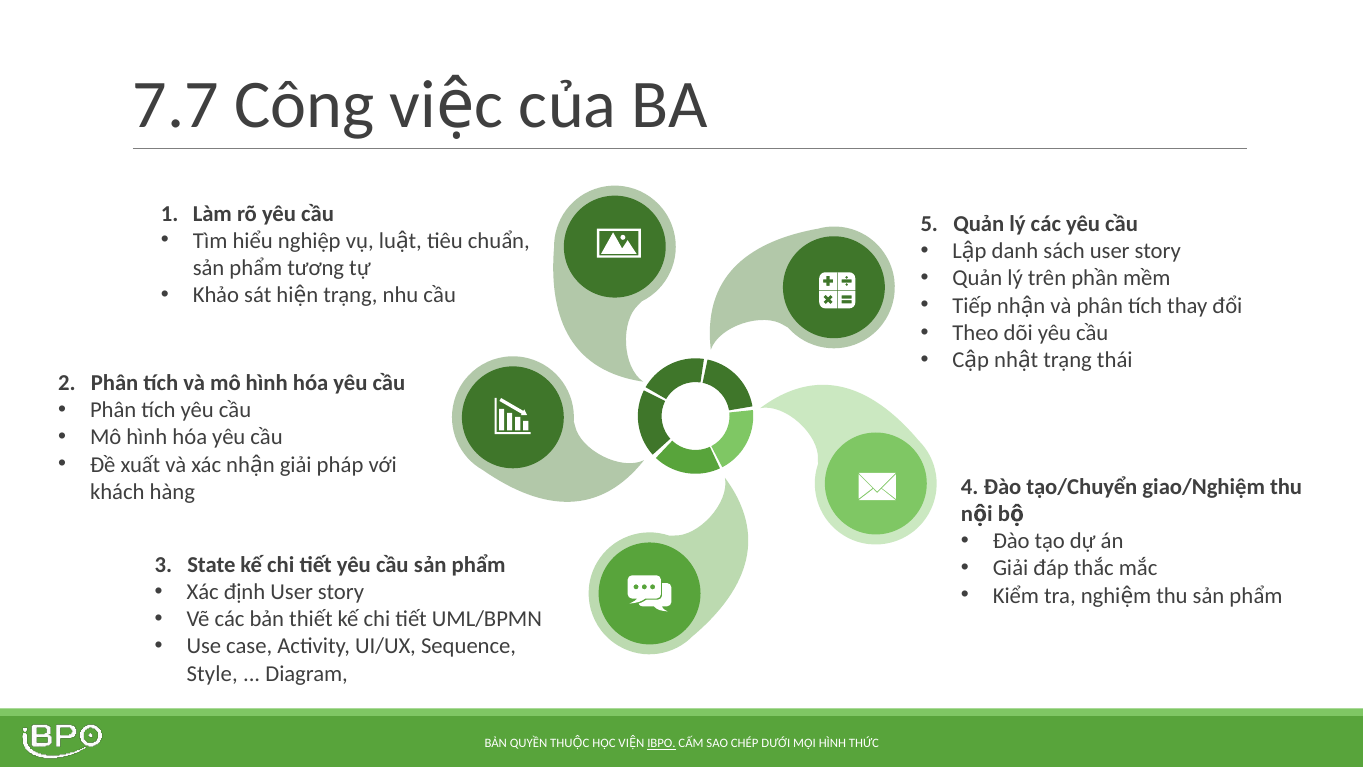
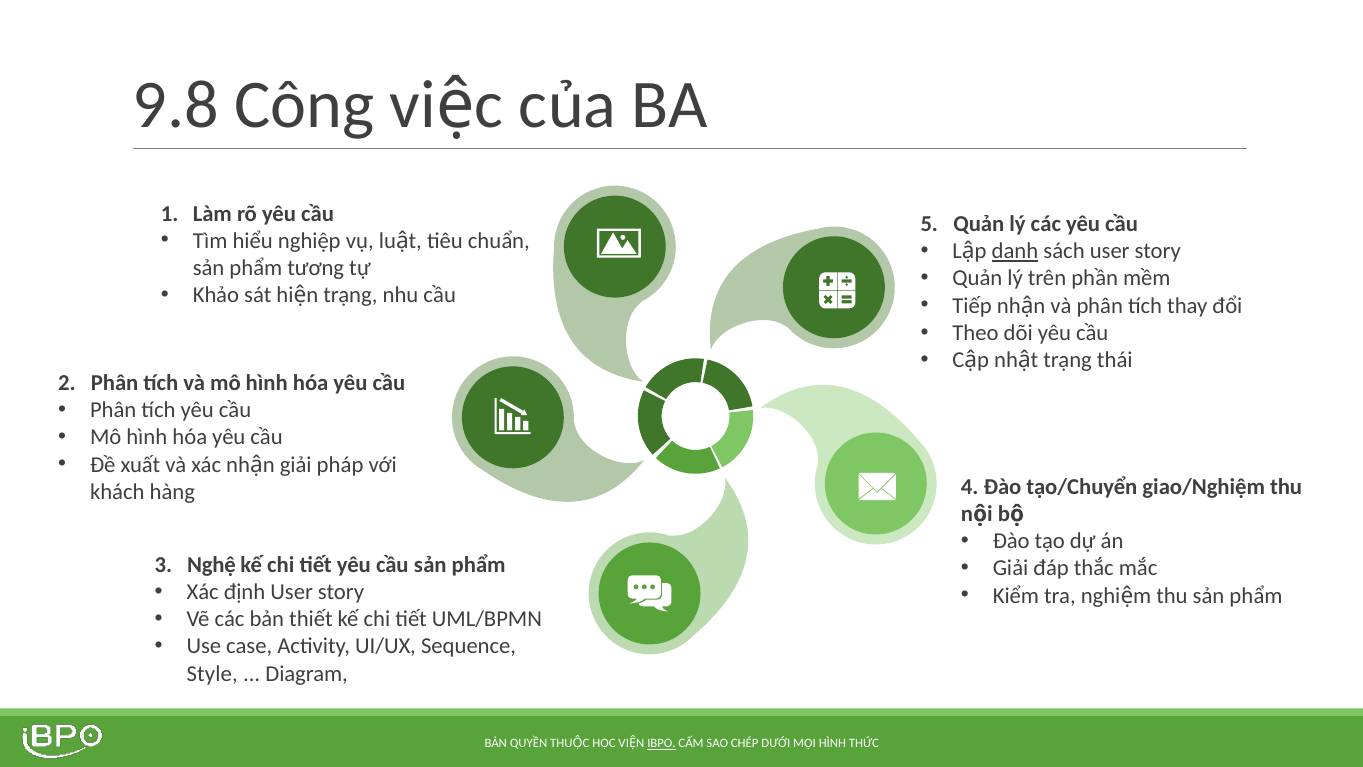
7.7: 7.7 -> 9.8
danh underline: none -> present
State: State -> Nghệ
